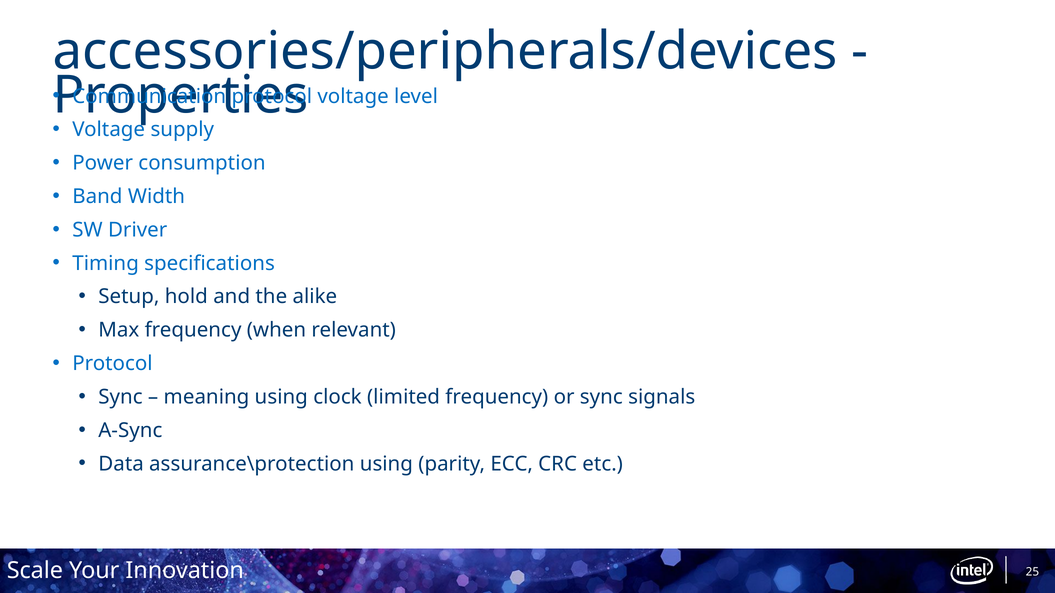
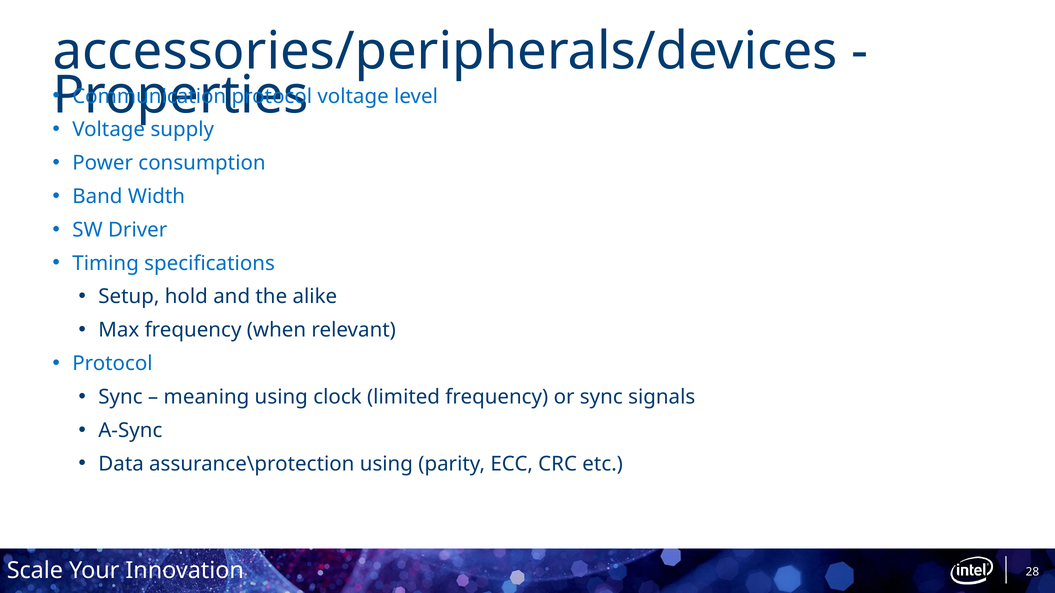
25: 25 -> 28
